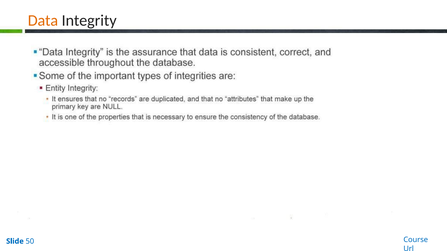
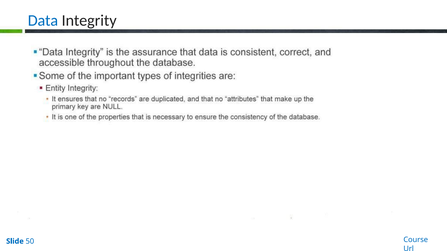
Data colour: orange -> blue
